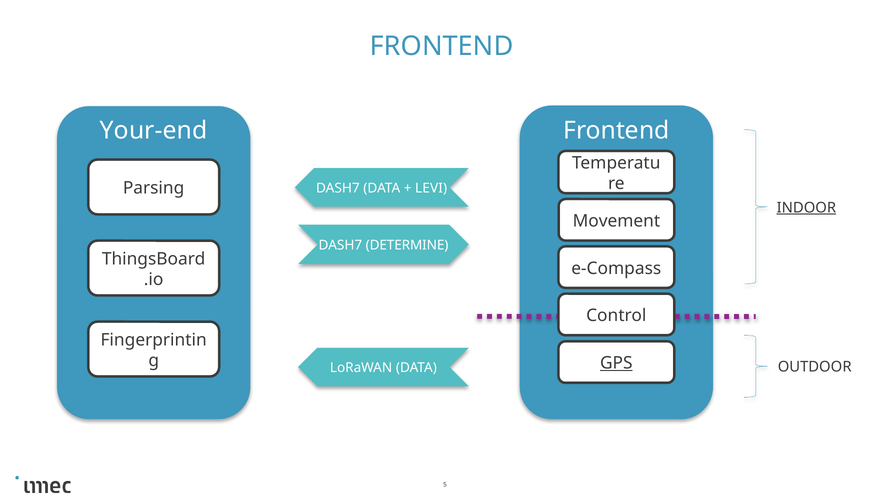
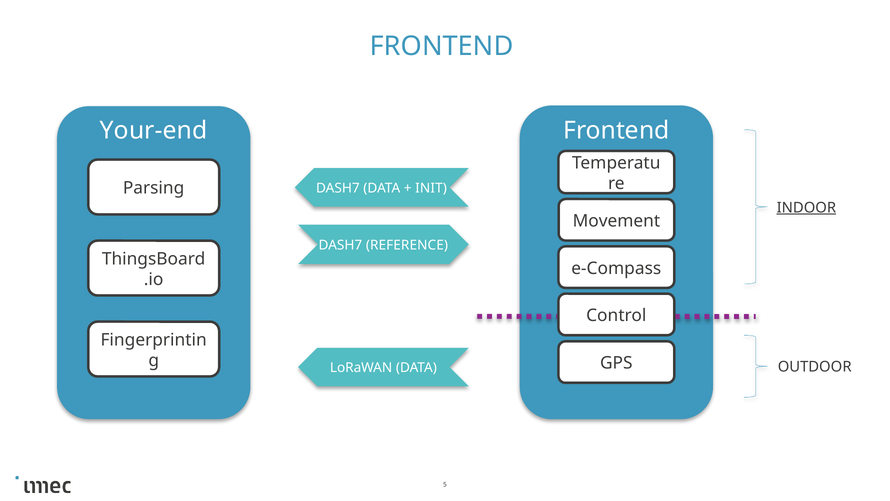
LEVI: LEVI -> INIT
DETERMINE: DETERMINE -> REFERENCE
GPS underline: present -> none
